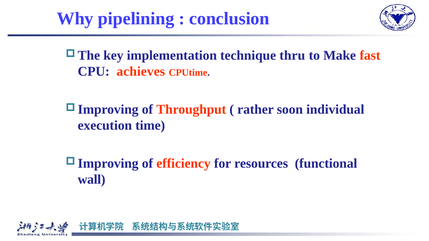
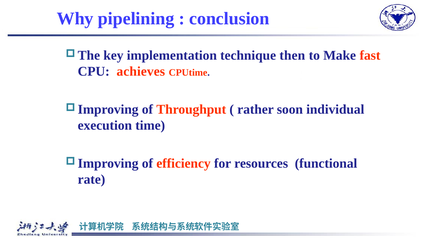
thru: thru -> then
wall: wall -> rate
